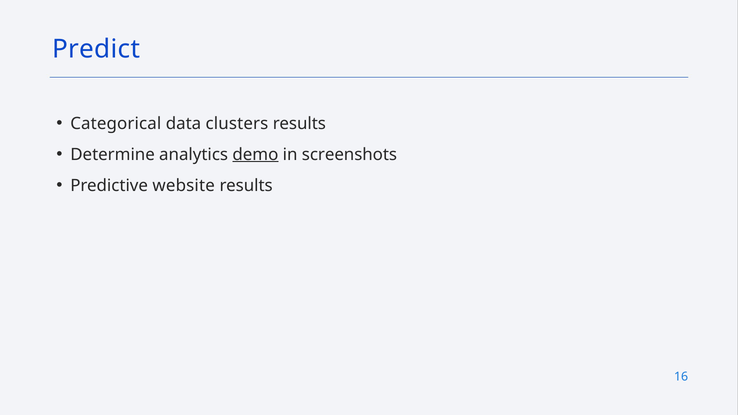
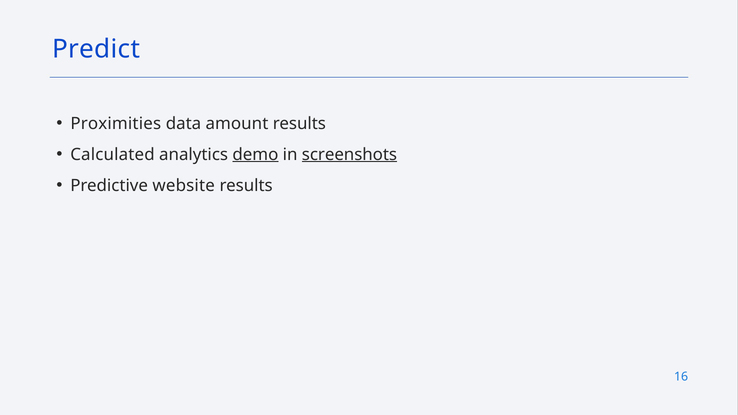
Categorical: Categorical -> Proximities
clusters: clusters -> amount
Determine: Determine -> Calculated
screenshots underline: none -> present
